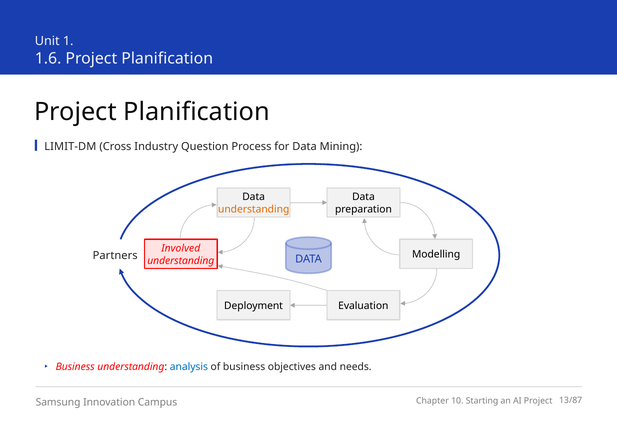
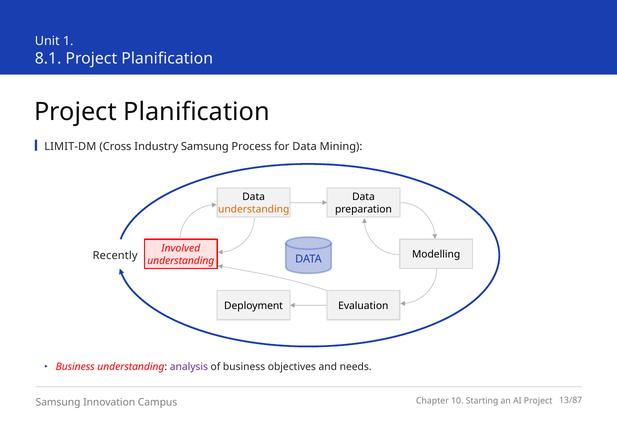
1.6: 1.6 -> 8.1
Industry Question: Question -> Samsung
Partners: Partners -> Recently
analysis colour: blue -> purple
